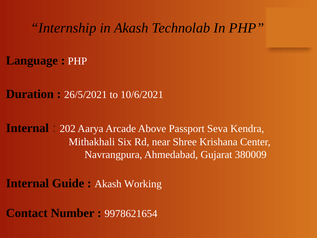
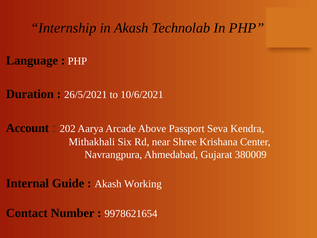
Internal at (27, 128): Internal -> Account
